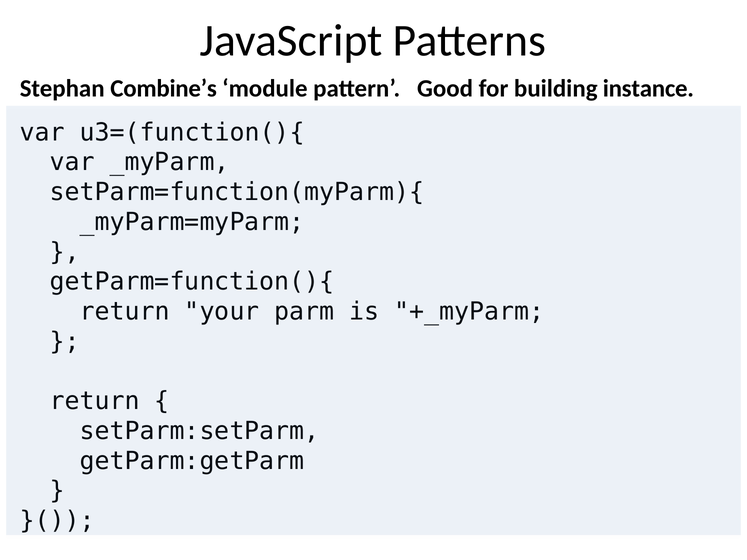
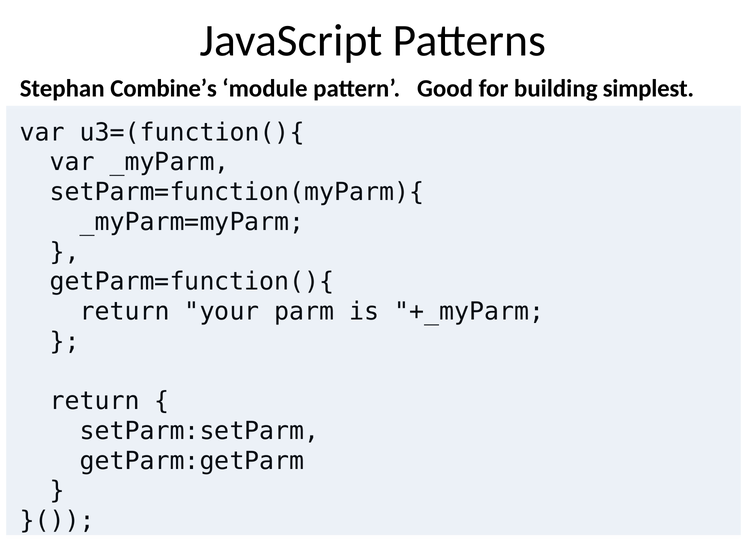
instance: instance -> simplest
